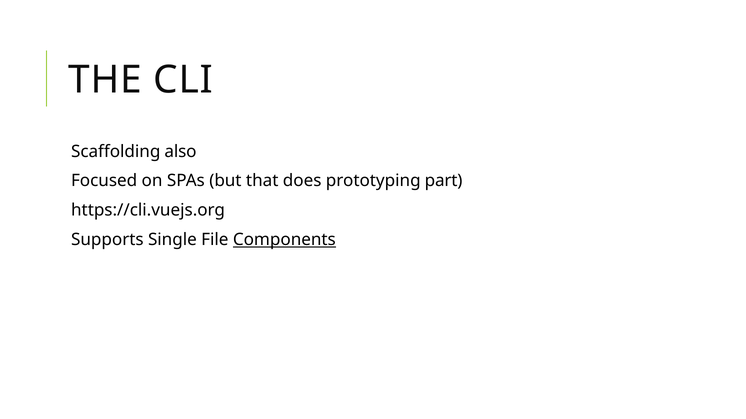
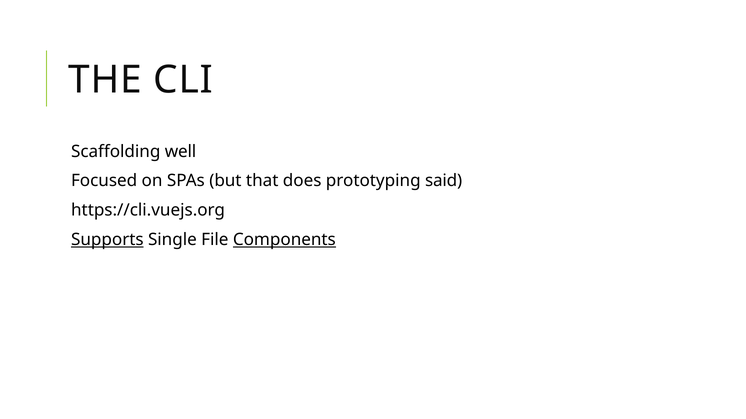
also: also -> well
part: part -> said
Supports underline: none -> present
